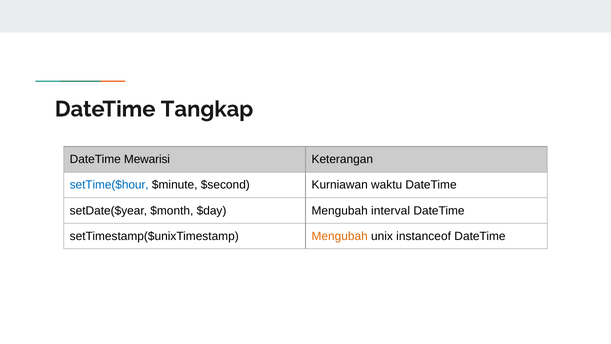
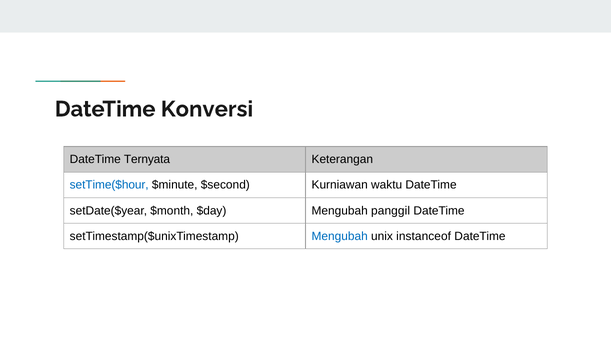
Tangkap: Tangkap -> Konversi
Mewarisi: Mewarisi -> Ternyata
interval: interval -> panggil
Mengubah at (340, 236) colour: orange -> blue
